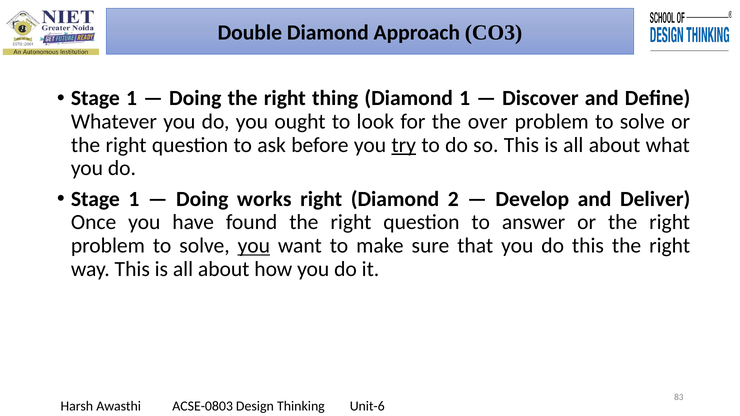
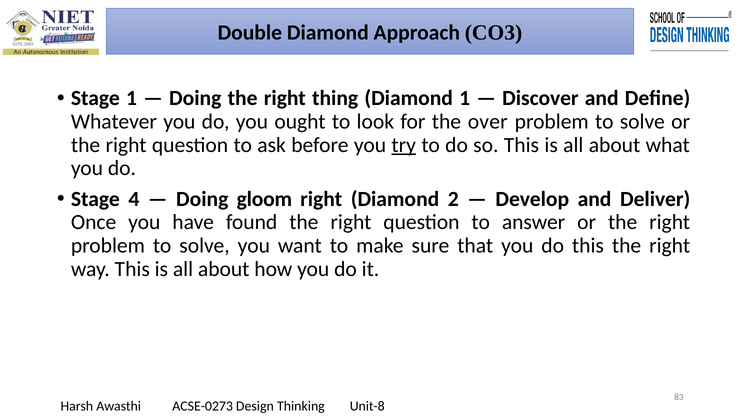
1 at (134, 199): 1 -> 4
works: works -> gloom
you at (254, 246) underline: present -> none
ACSE-0803: ACSE-0803 -> ACSE-0273
Unit-6: Unit-6 -> Unit-8
